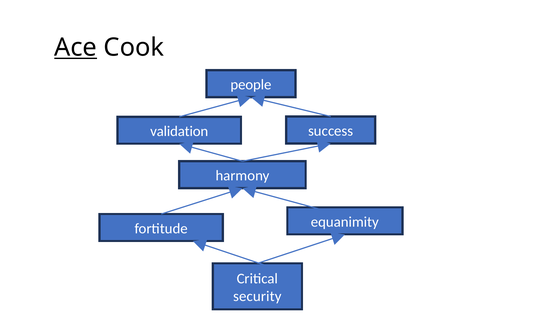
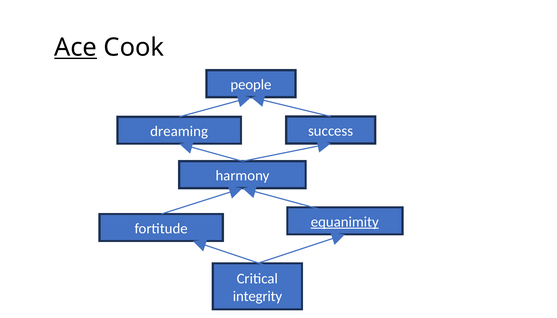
validation: validation -> dreaming
equanimity underline: none -> present
security: security -> integrity
